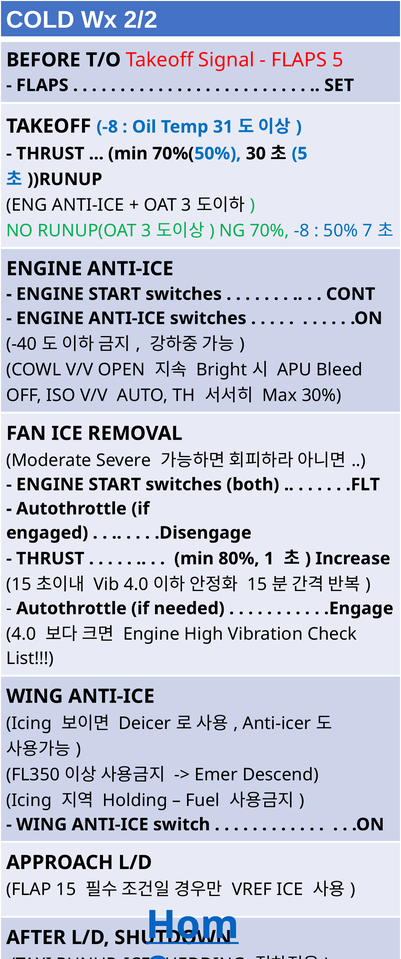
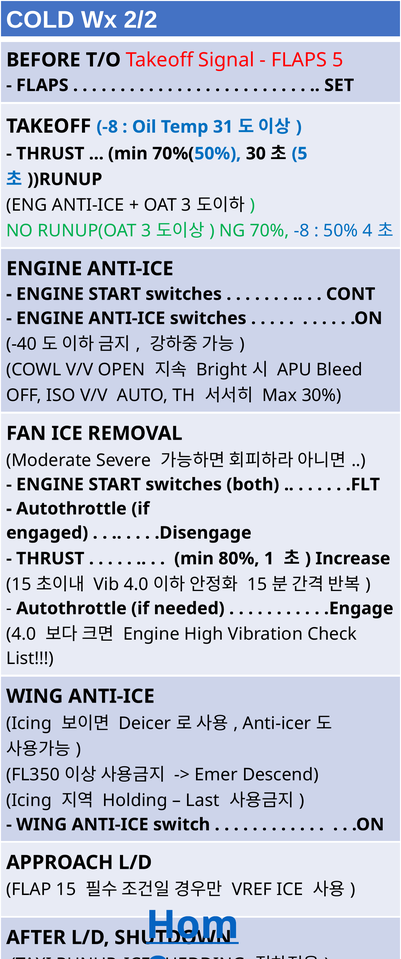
7: 7 -> 4
Fuel: Fuel -> Last
